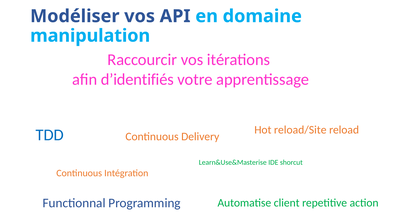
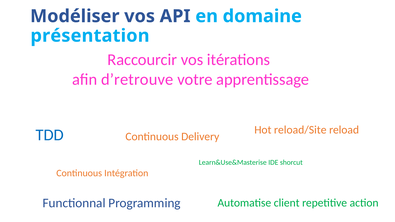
manipulation: manipulation -> présentation
d’identifiés: d’identifiés -> d’retrouve
